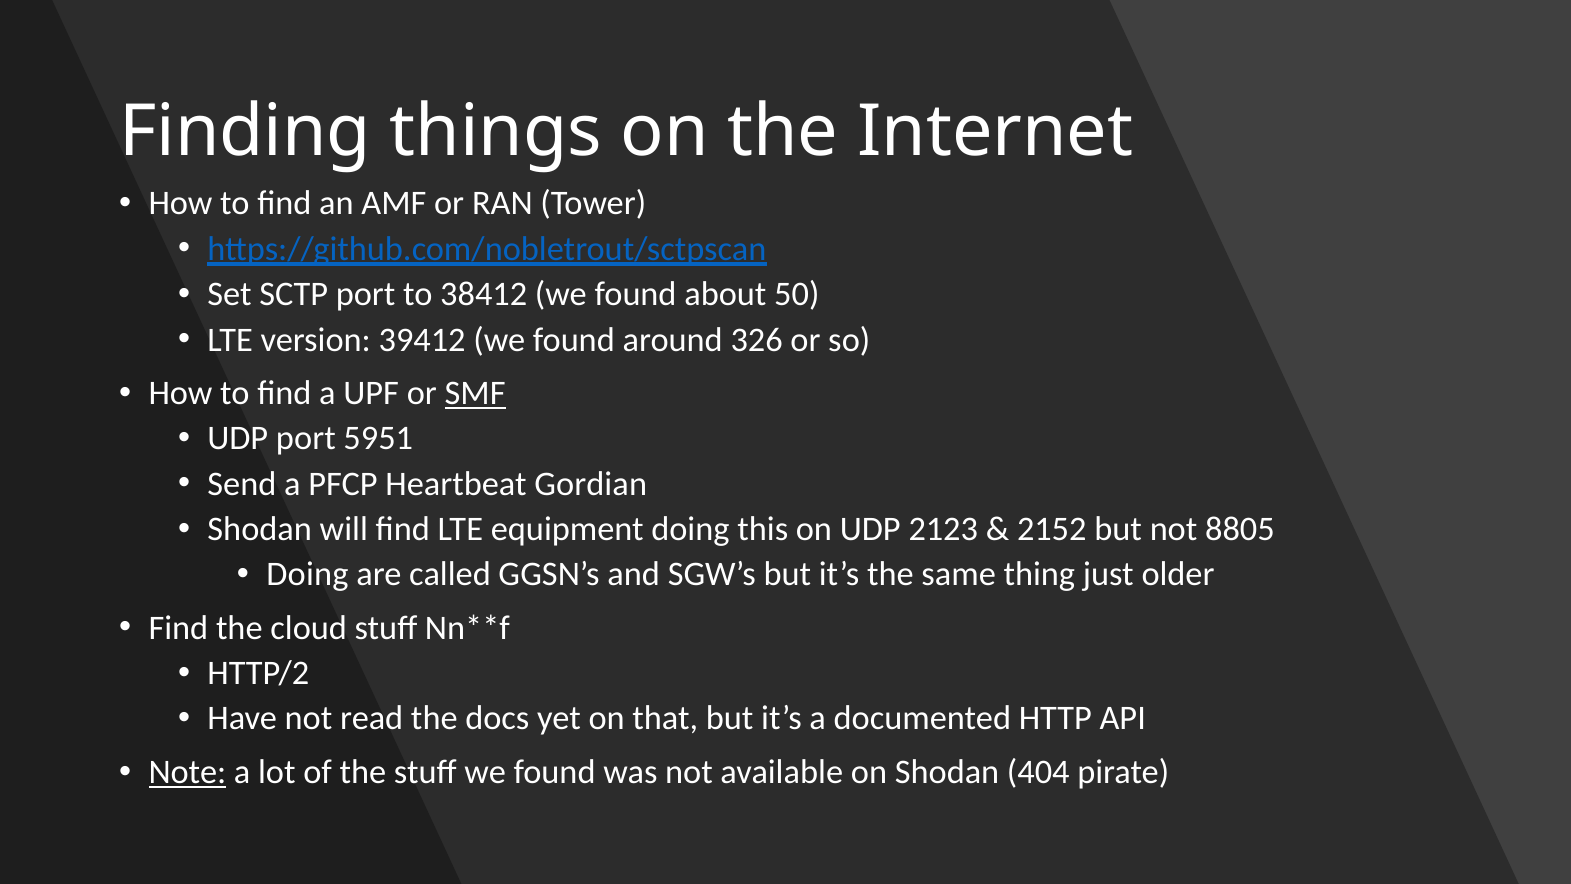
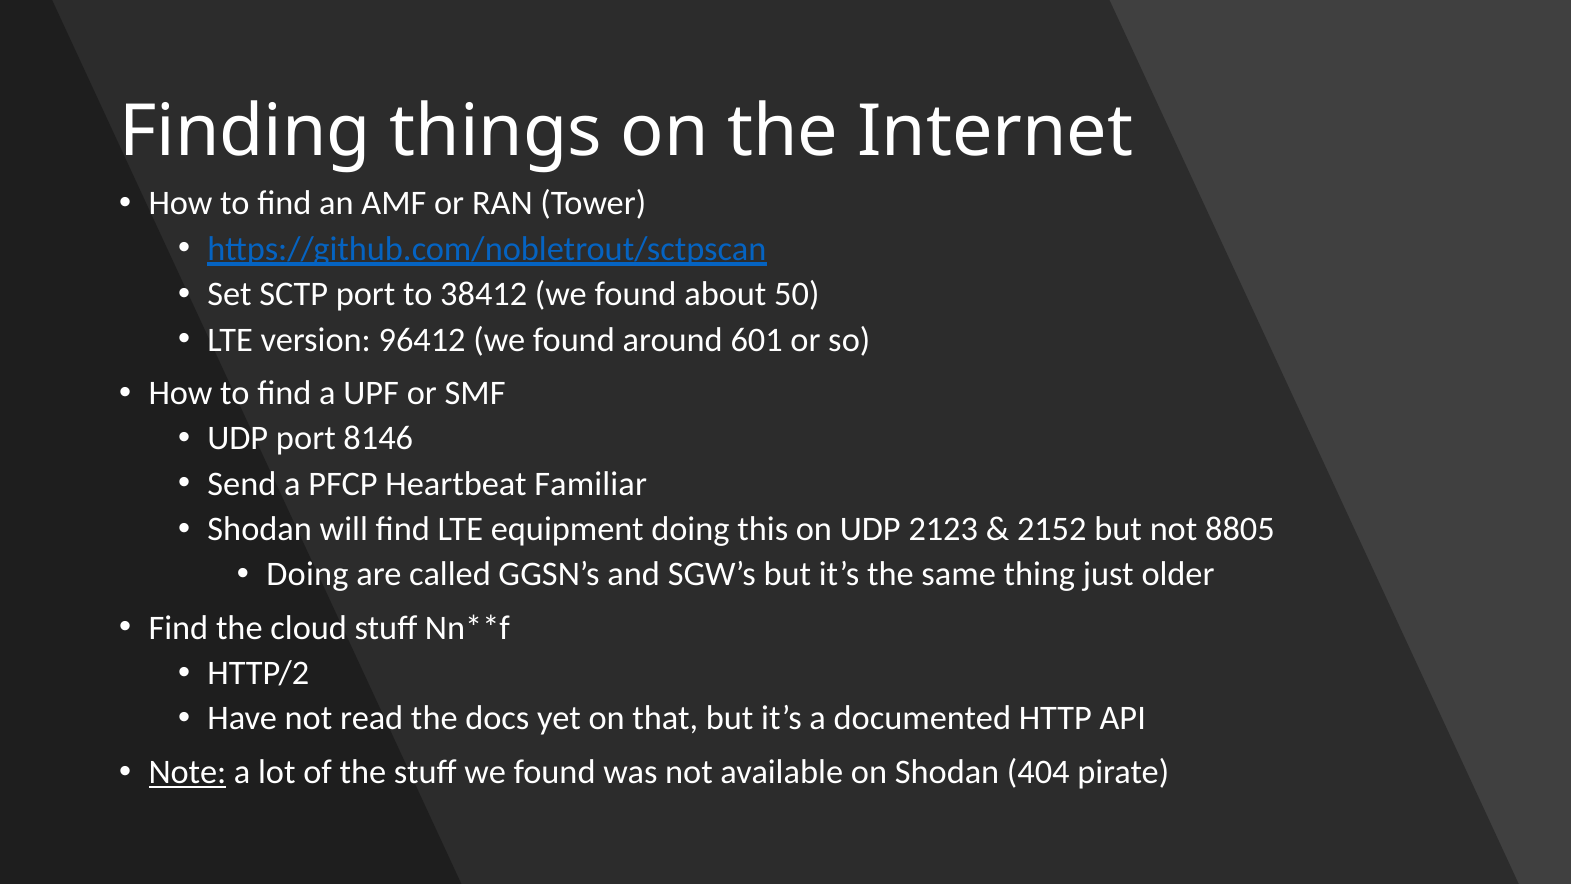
39412: 39412 -> 96412
326: 326 -> 601
SMF underline: present -> none
5951: 5951 -> 8146
Gordian: Gordian -> Familiar
